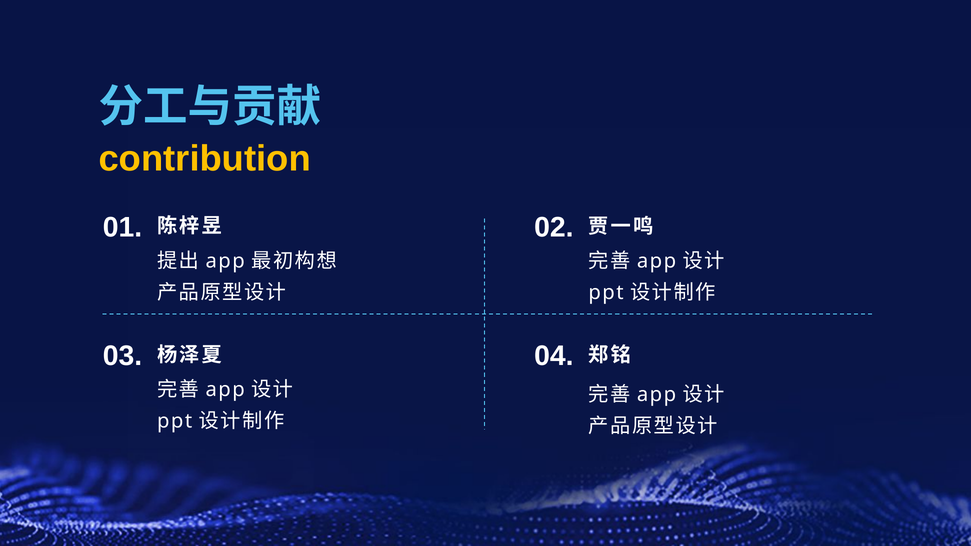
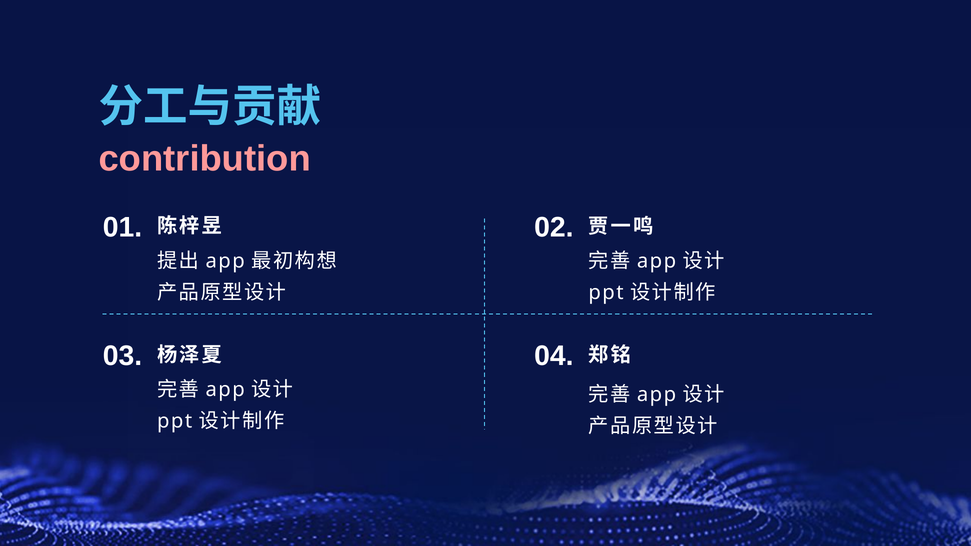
contribution colour: yellow -> pink
